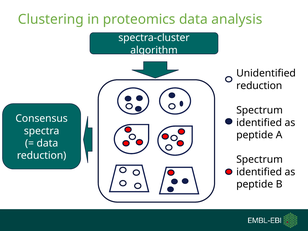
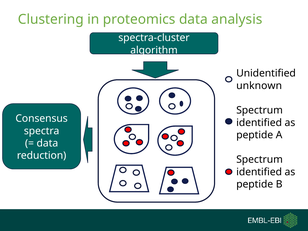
reduction at (259, 86): reduction -> unknown
